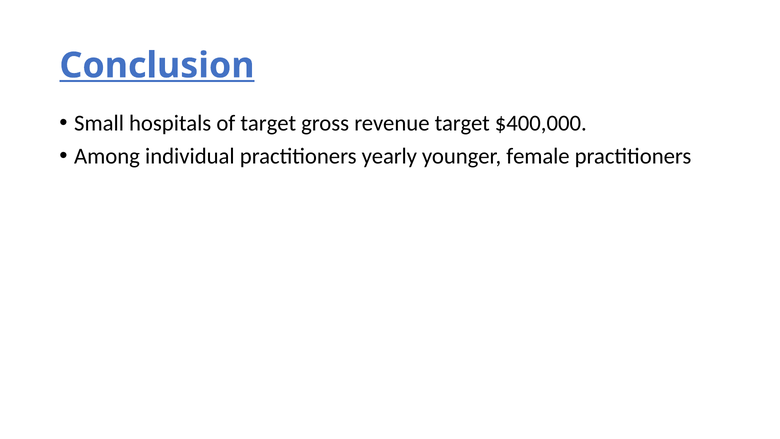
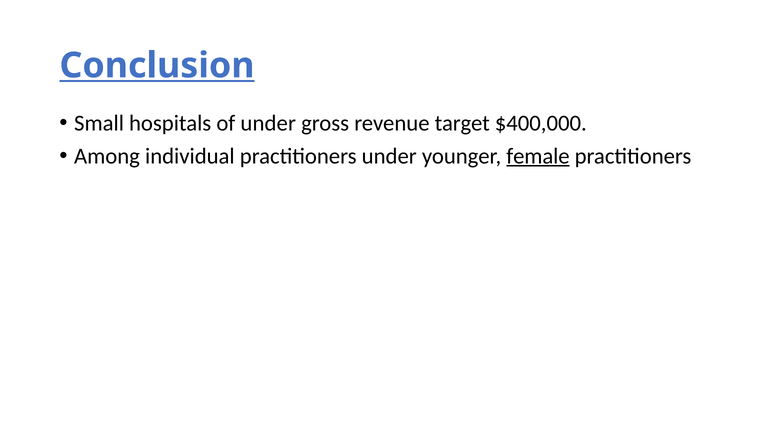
of target: target -> under
practitioners yearly: yearly -> under
female underline: none -> present
